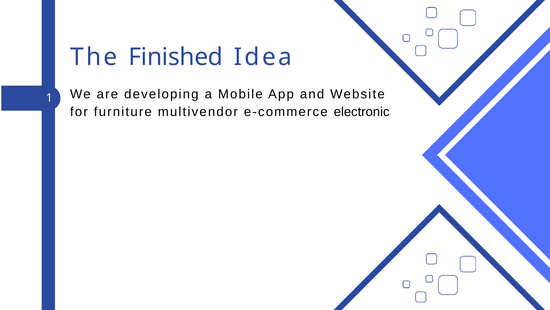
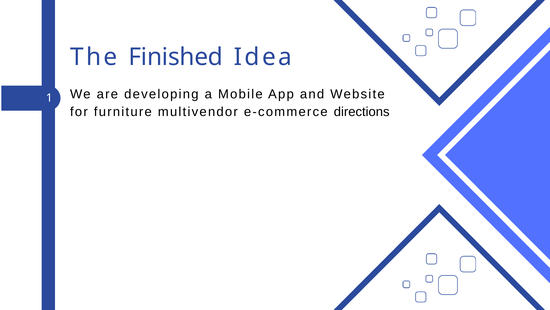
electronic: electronic -> directions
